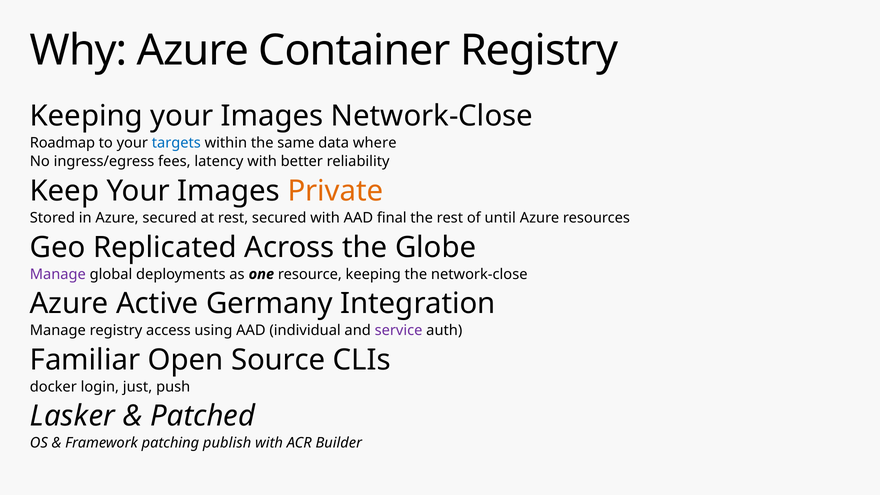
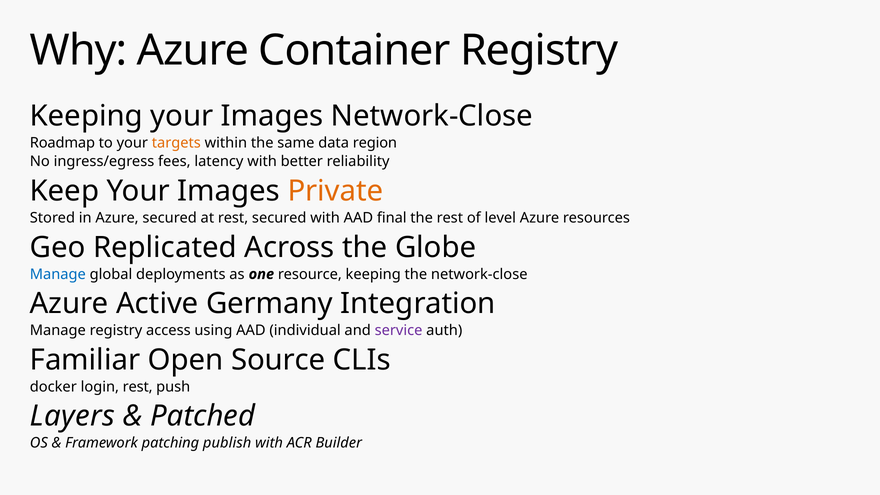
targets colour: blue -> orange
where: where -> region
until: until -> level
Manage at (58, 274) colour: purple -> blue
login just: just -> rest
Lasker: Lasker -> Layers
